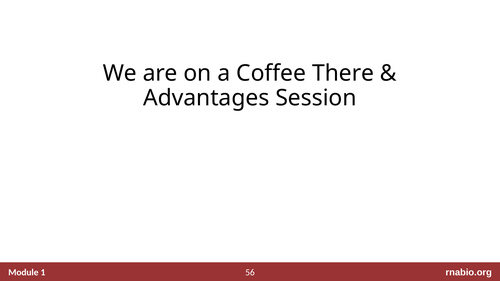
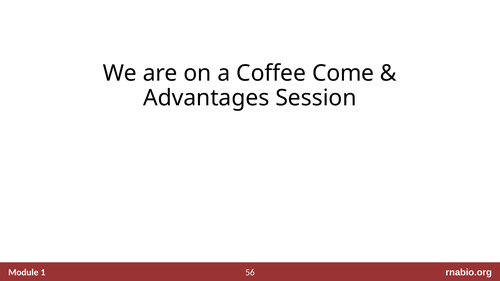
There: There -> Come
